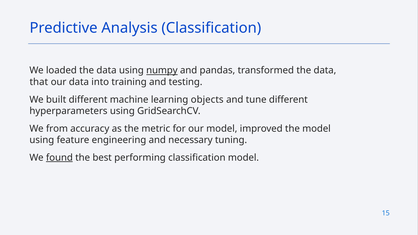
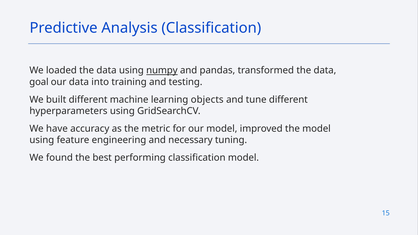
that: that -> goal
from: from -> have
found underline: present -> none
